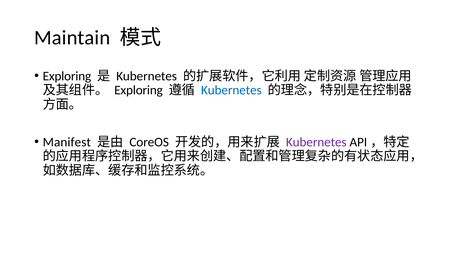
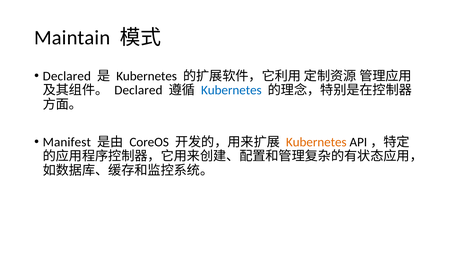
Exploring at (67, 76): Exploring -> Declared
Exploring at (139, 90): Exploring -> Declared
Kubernetes at (316, 142) colour: purple -> orange
